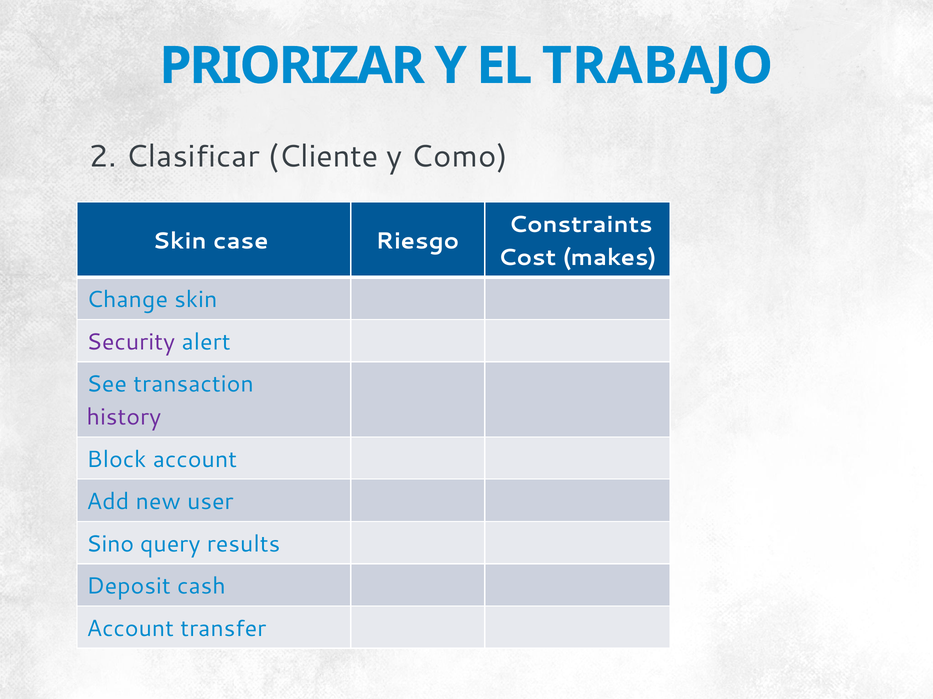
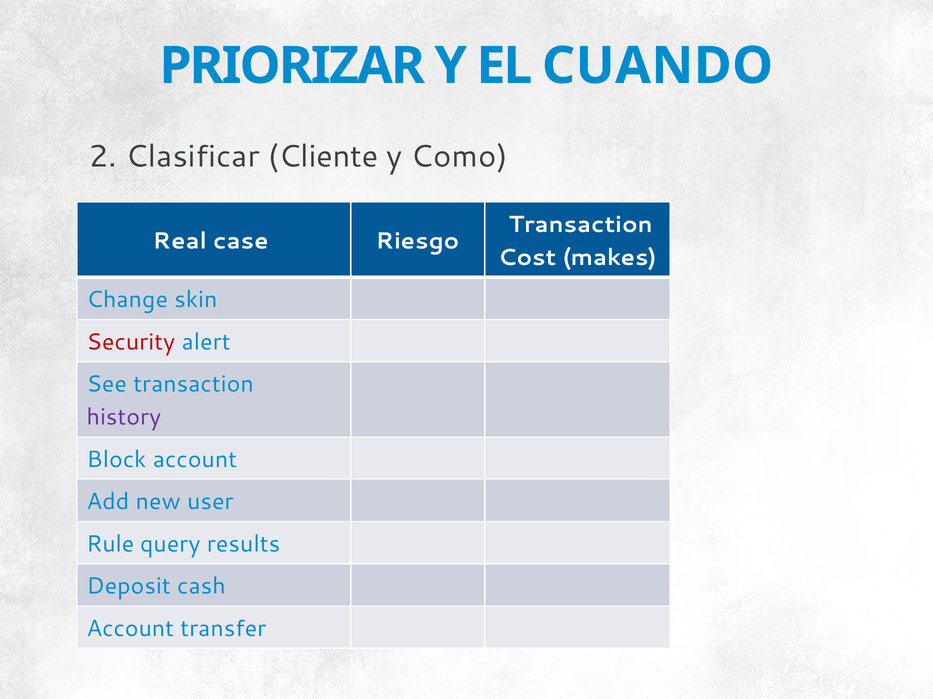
TRABAJO: TRABAJO -> CUANDO
Constraints at (581, 225): Constraints -> Transaction
Skin at (180, 241): Skin -> Real
Security colour: purple -> red
Sino: Sino -> Rule
